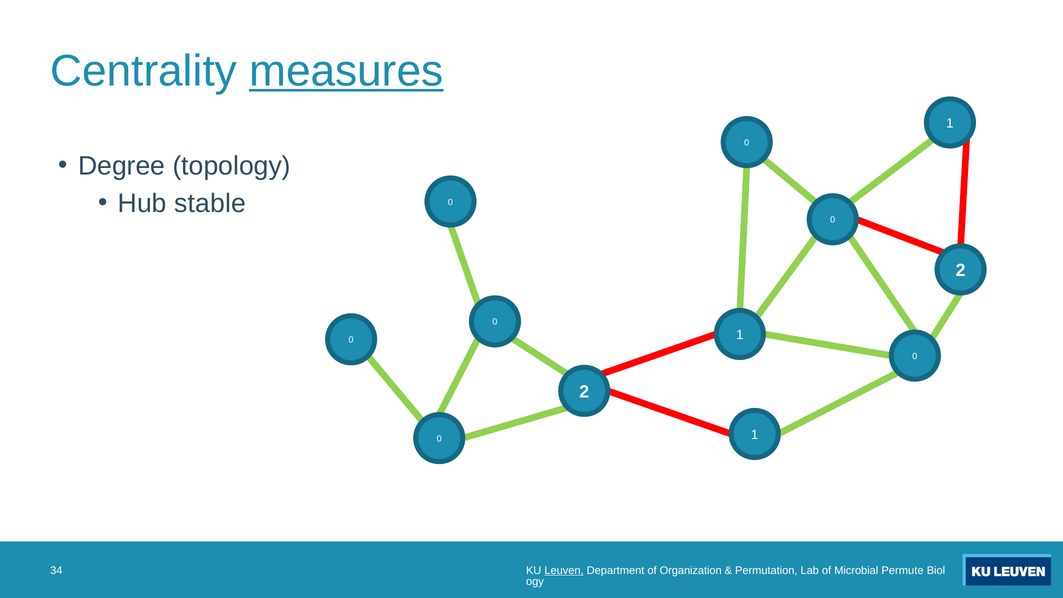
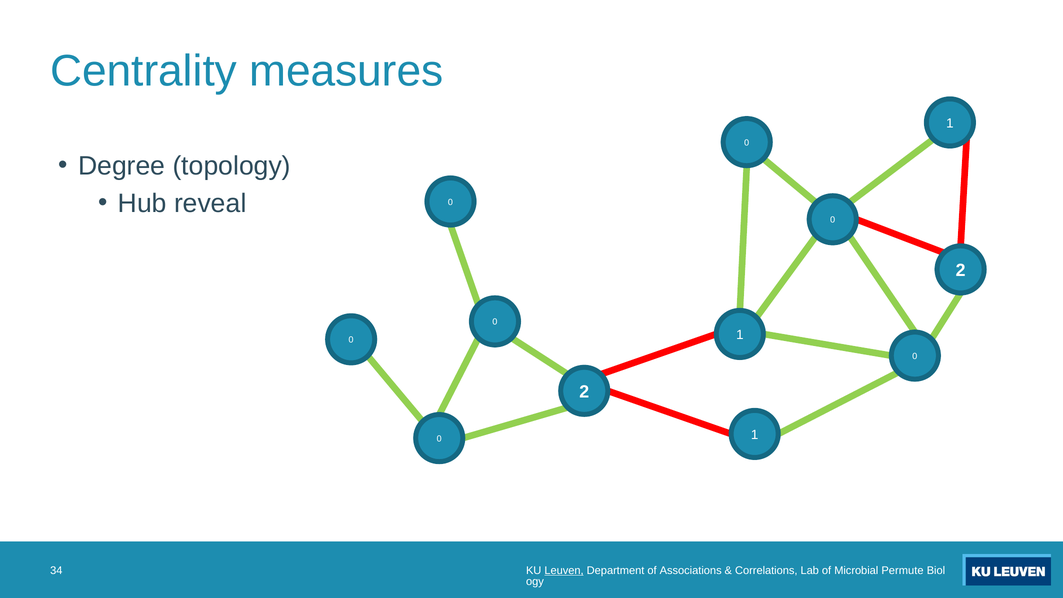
measures underline: present -> none
stable: stable -> reveal
Organization: Organization -> Associations
Permutation: Permutation -> Correlations
